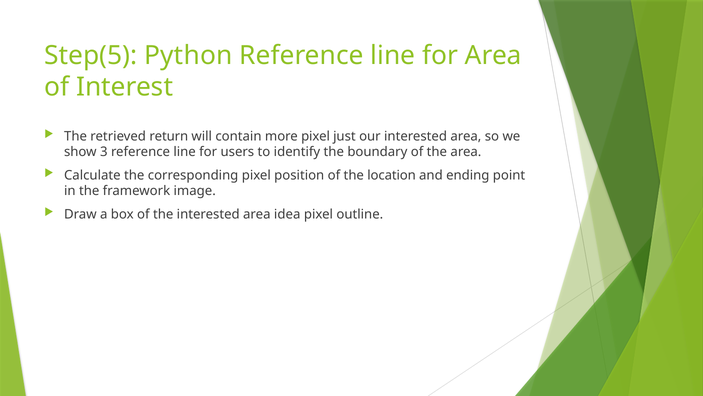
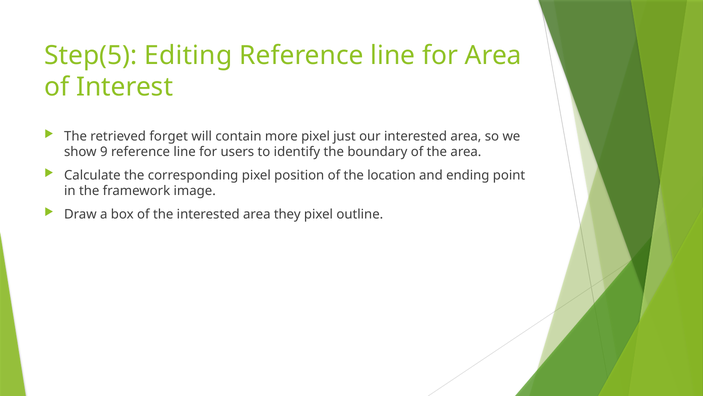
Python: Python -> Editing
return: return -> forget
3: 3 -> 9
idea: idea -> they
